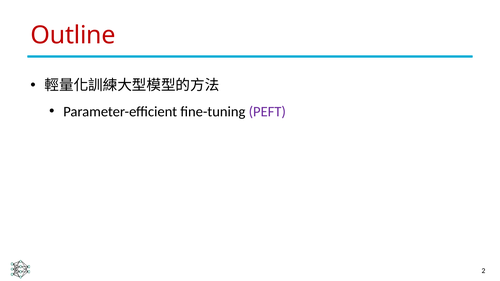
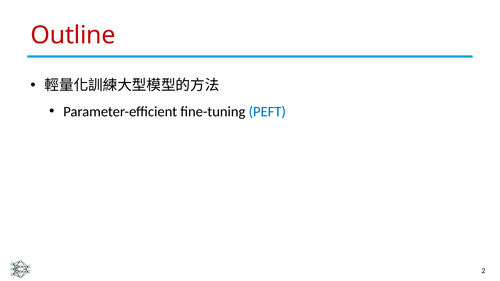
PEFT colour: purple -> blue
